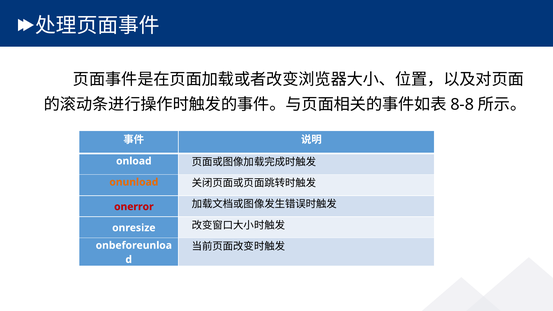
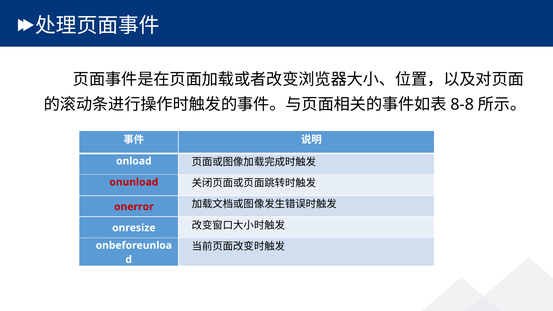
onunload colour: orange -> red
